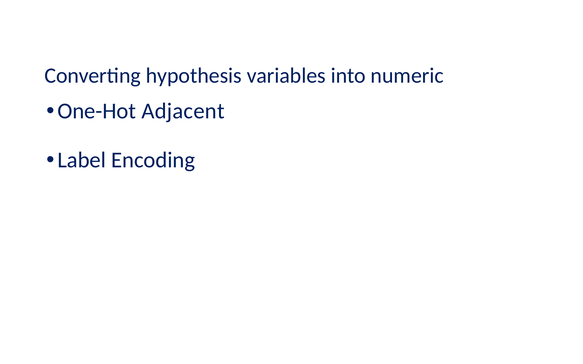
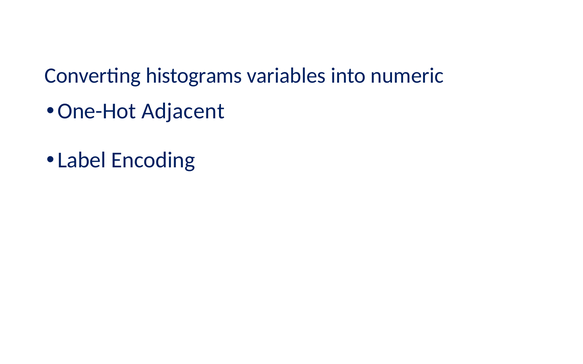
hypothesis: hypothesis -> histograms
